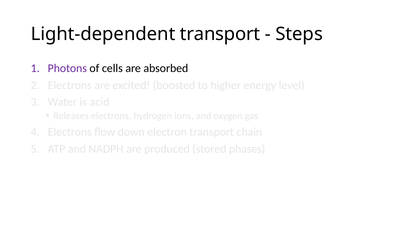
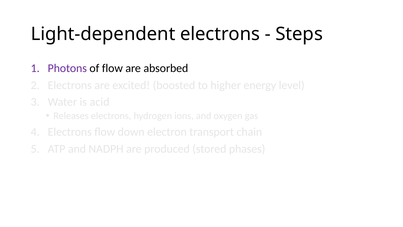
Light-dependent transport: transport -> electrons
of cells: cells -> flow
